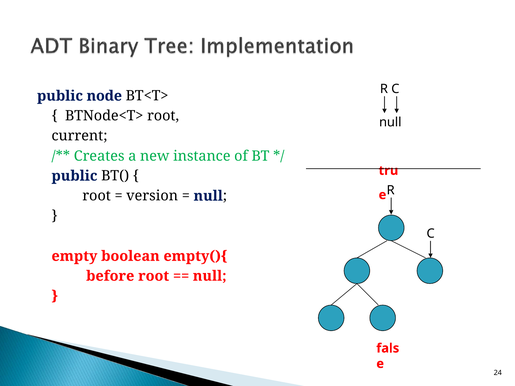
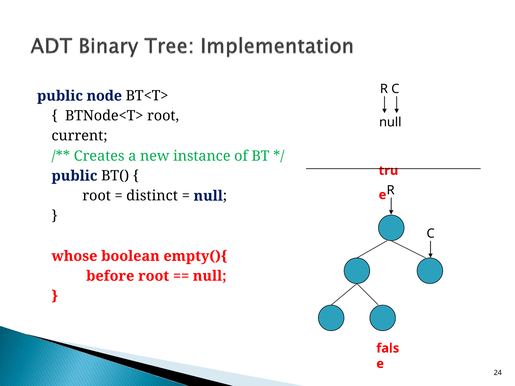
version: version -> distinct
empty: empty -> whose
